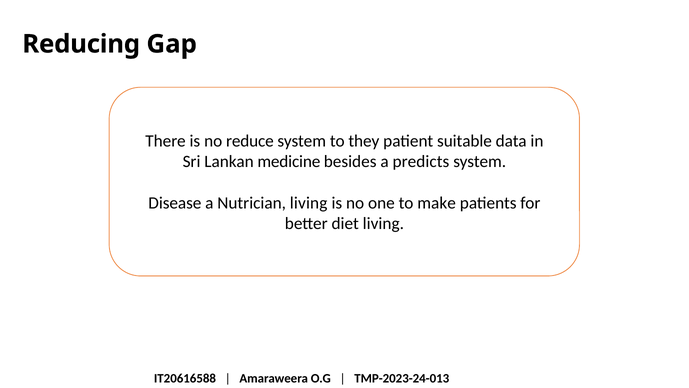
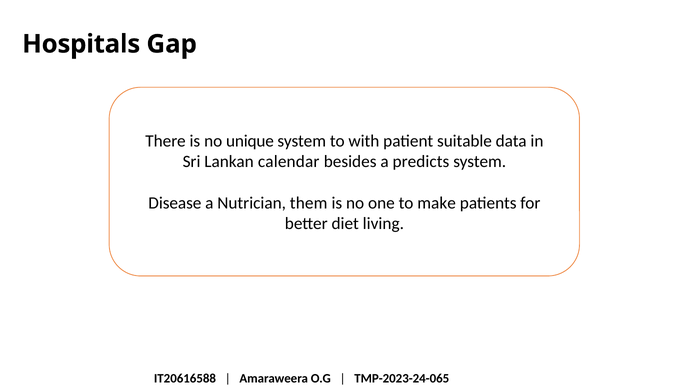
Reducing: Reducing -> Hospitals
reduce: reduce -> unique
they: they -> with
medicine: medicine -> calendar
Nutrician living: living -> them
TMP-2023-24-013: TMP-2023-24-013 -> TMP-2023-24-065
